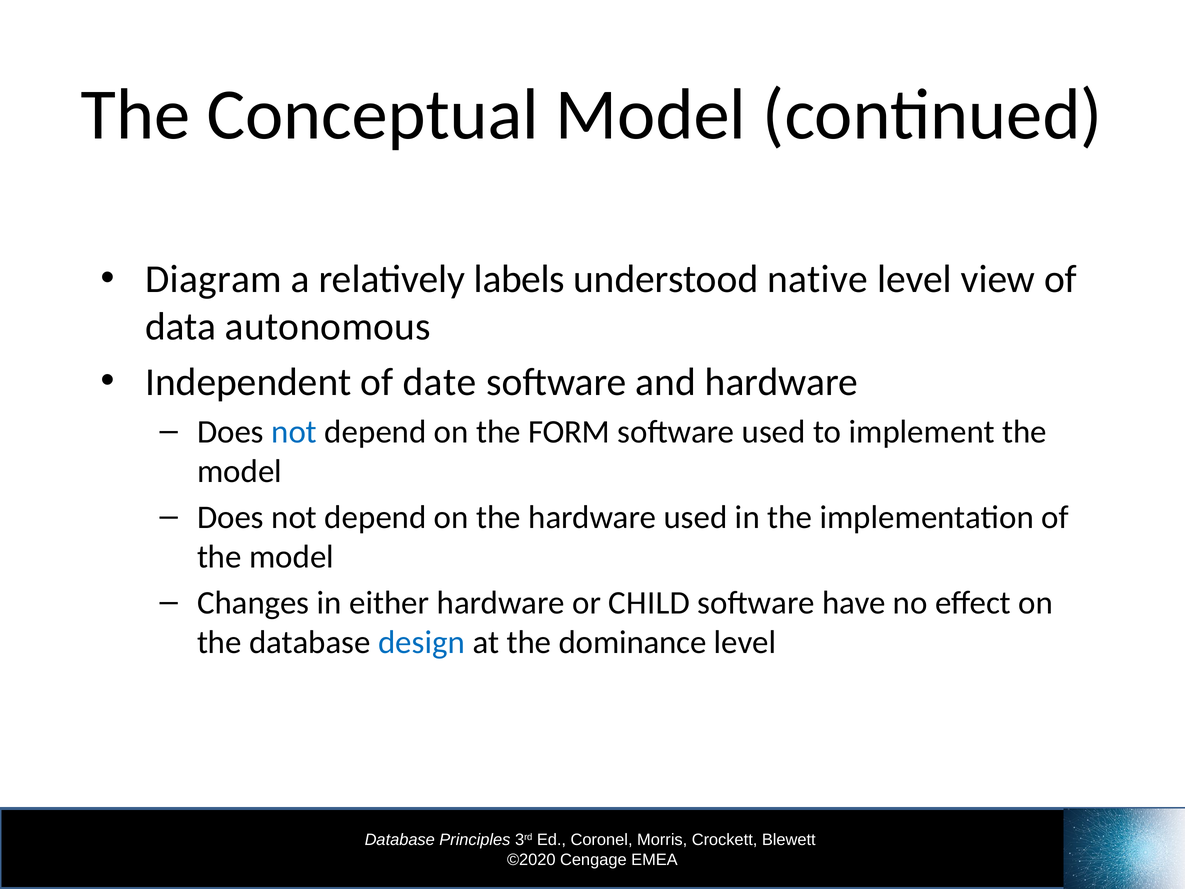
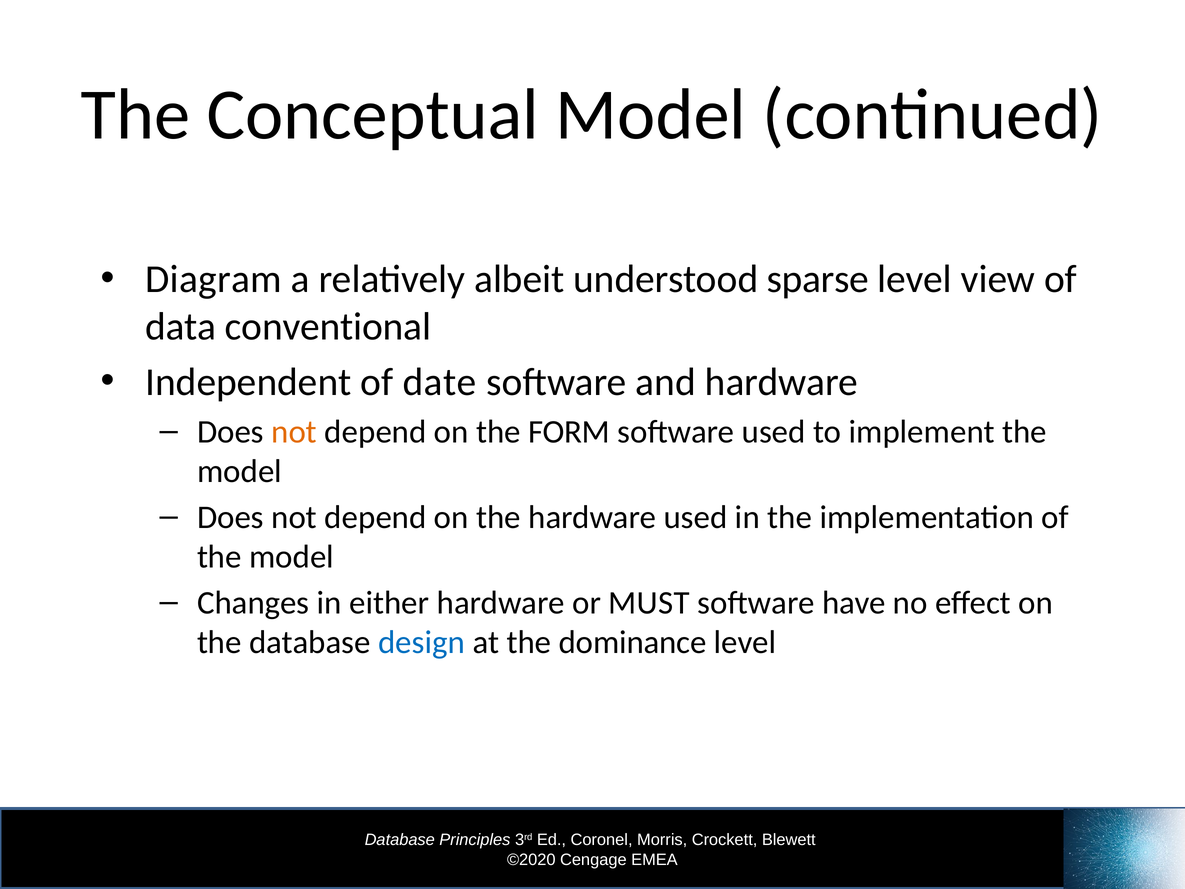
labels: labels -> albeit
native: native -> sparse
autonomous: autonomous -> conventional
not at (294, 432) colour: blue -> orange
CHILD: CHILD -> MUST
